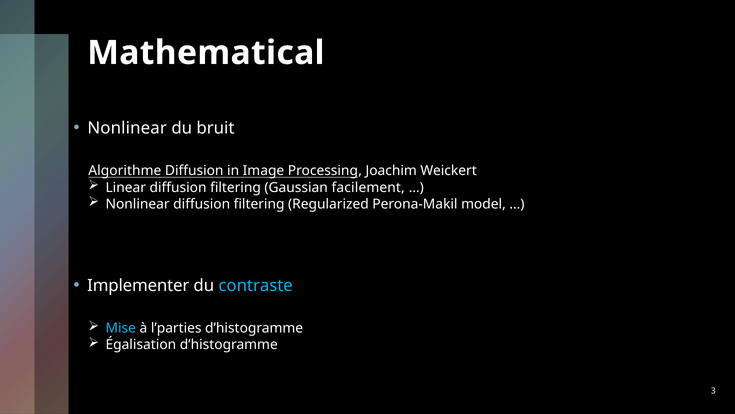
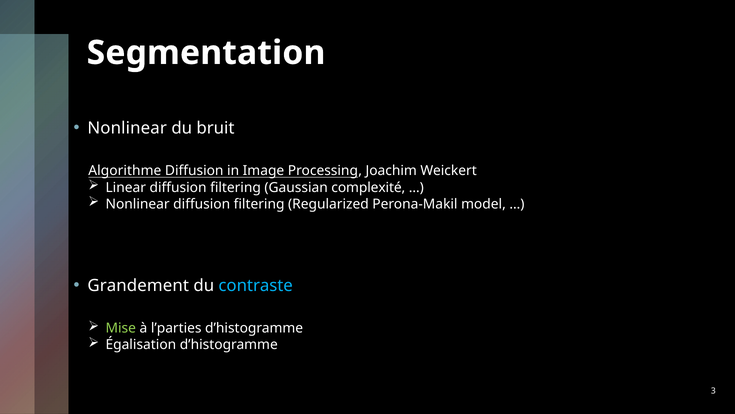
Mathematical: Mathematical -> Segmentation
facilement: facilement -> complexité
Implementer: Implementer -> Grandement
Mise colour: light blue -> light green
